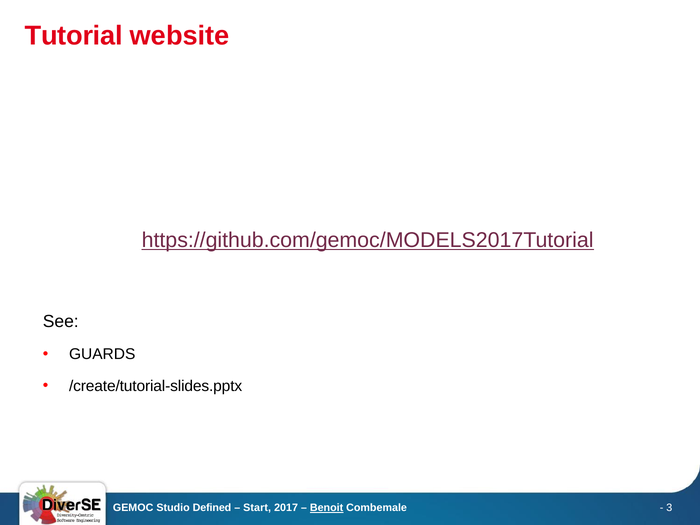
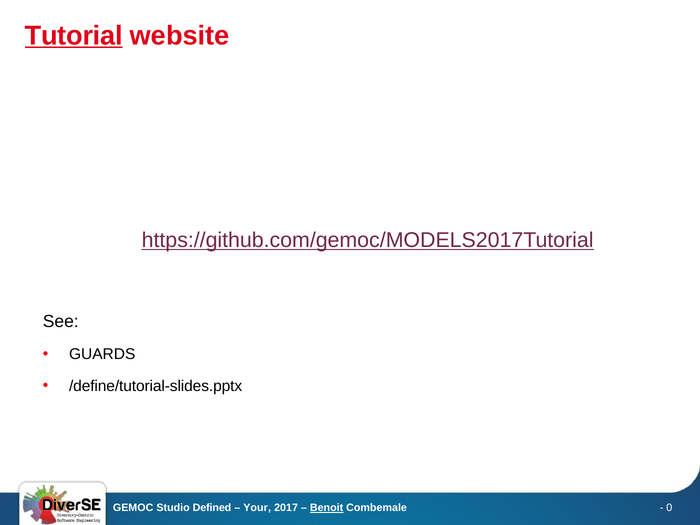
Tutorial underline: none -> present
/create/tutorial-slides.pptx: /create/tutorial-slides.pptx -> /define/tutorial-slides.pptx
Start: Start -> Your
3: 3 -> 0
